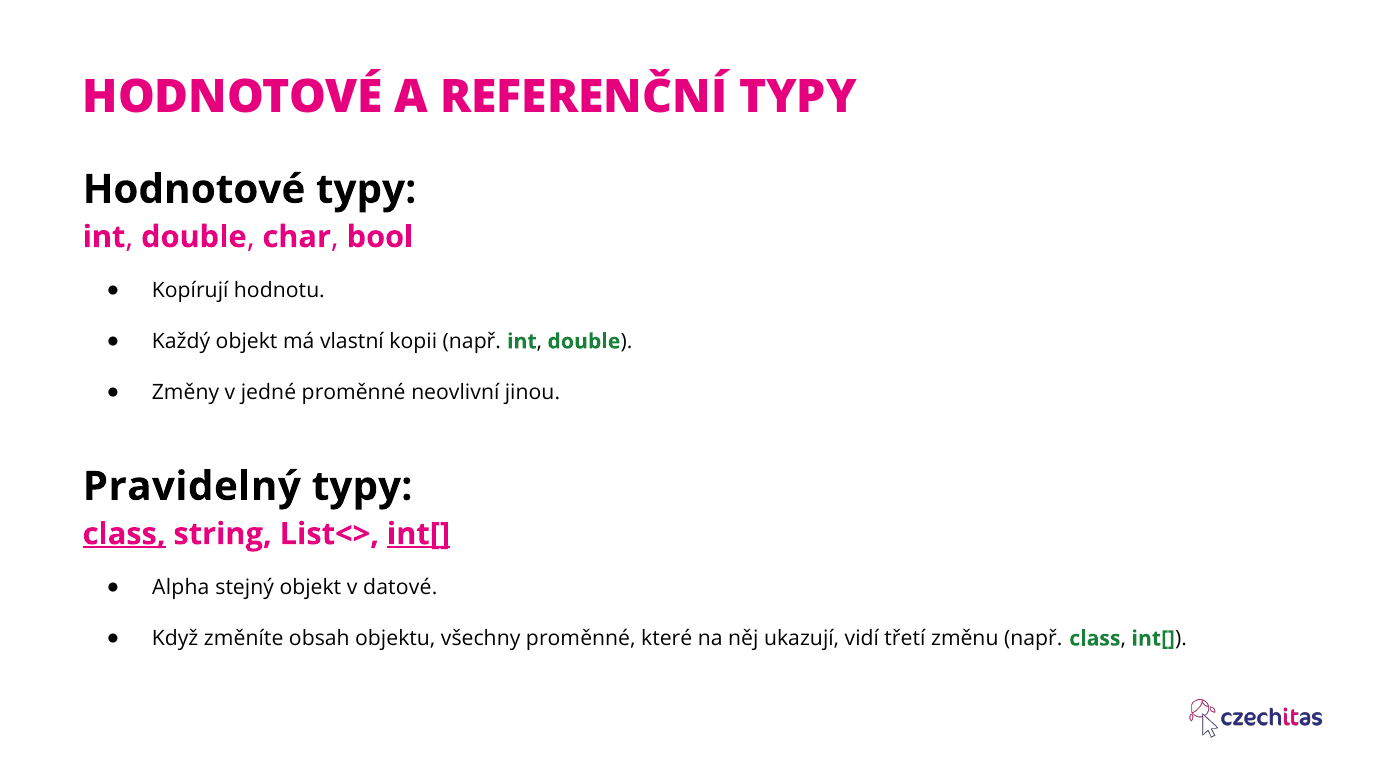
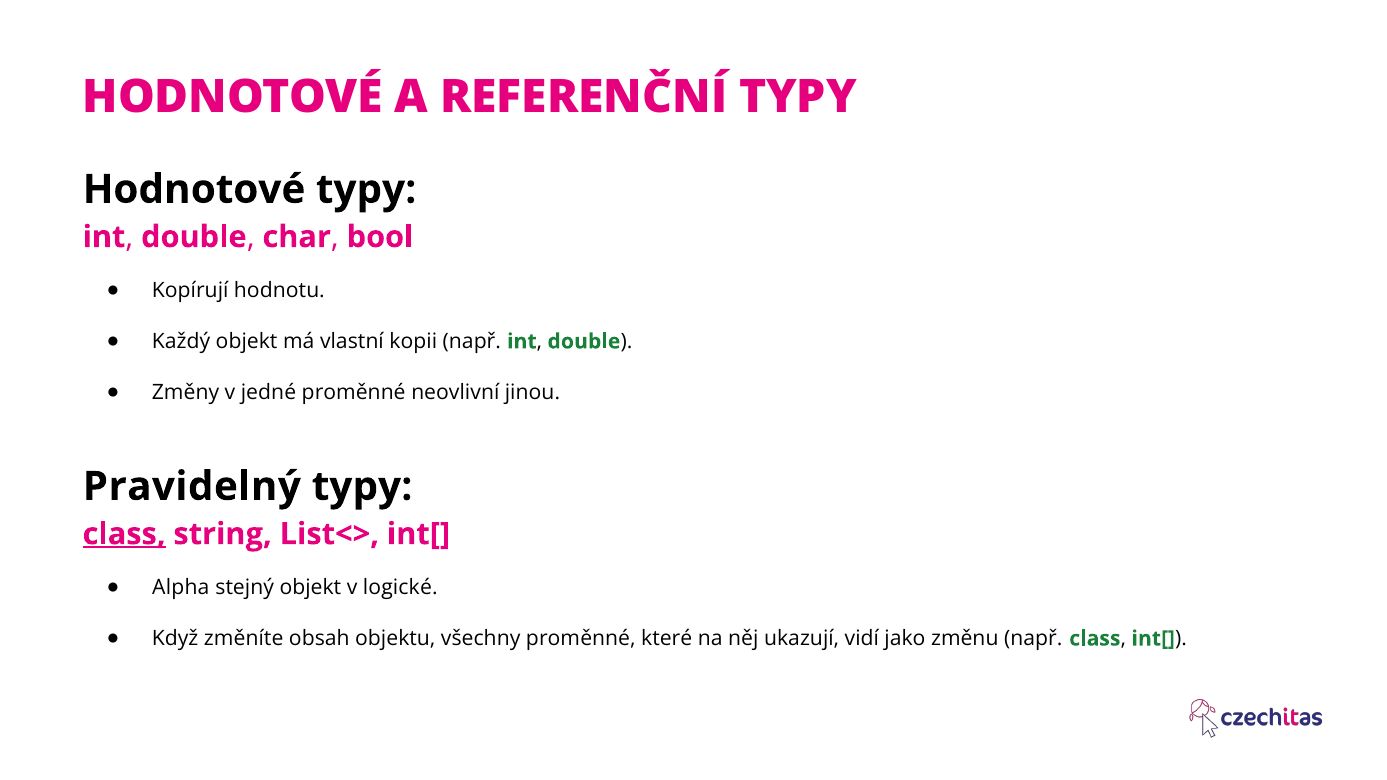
int[ at (418, 534) underline: present -> none
datové: datové -> logické
třetí: třetí -> jako
